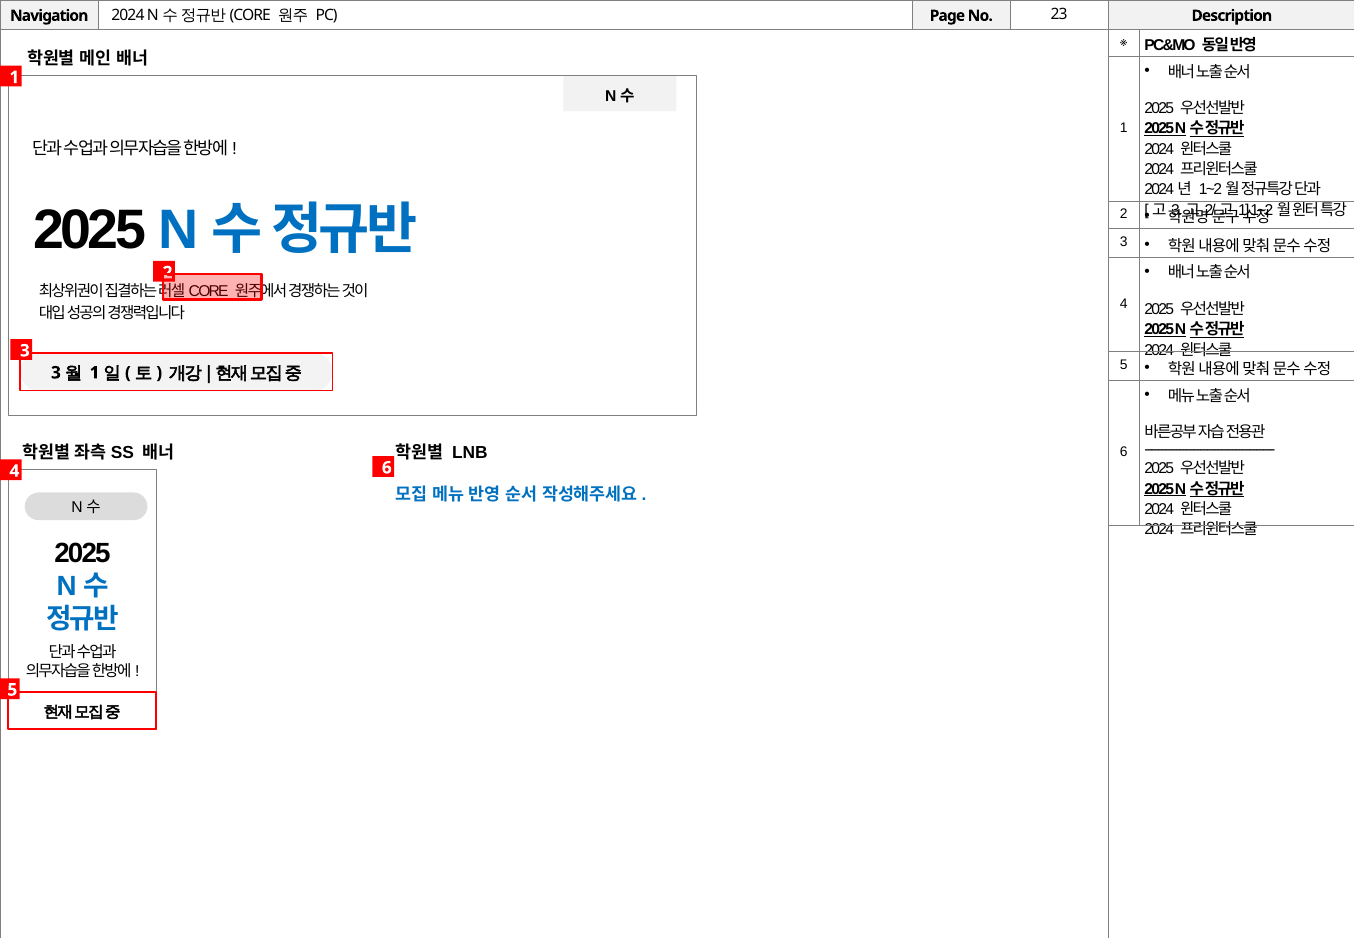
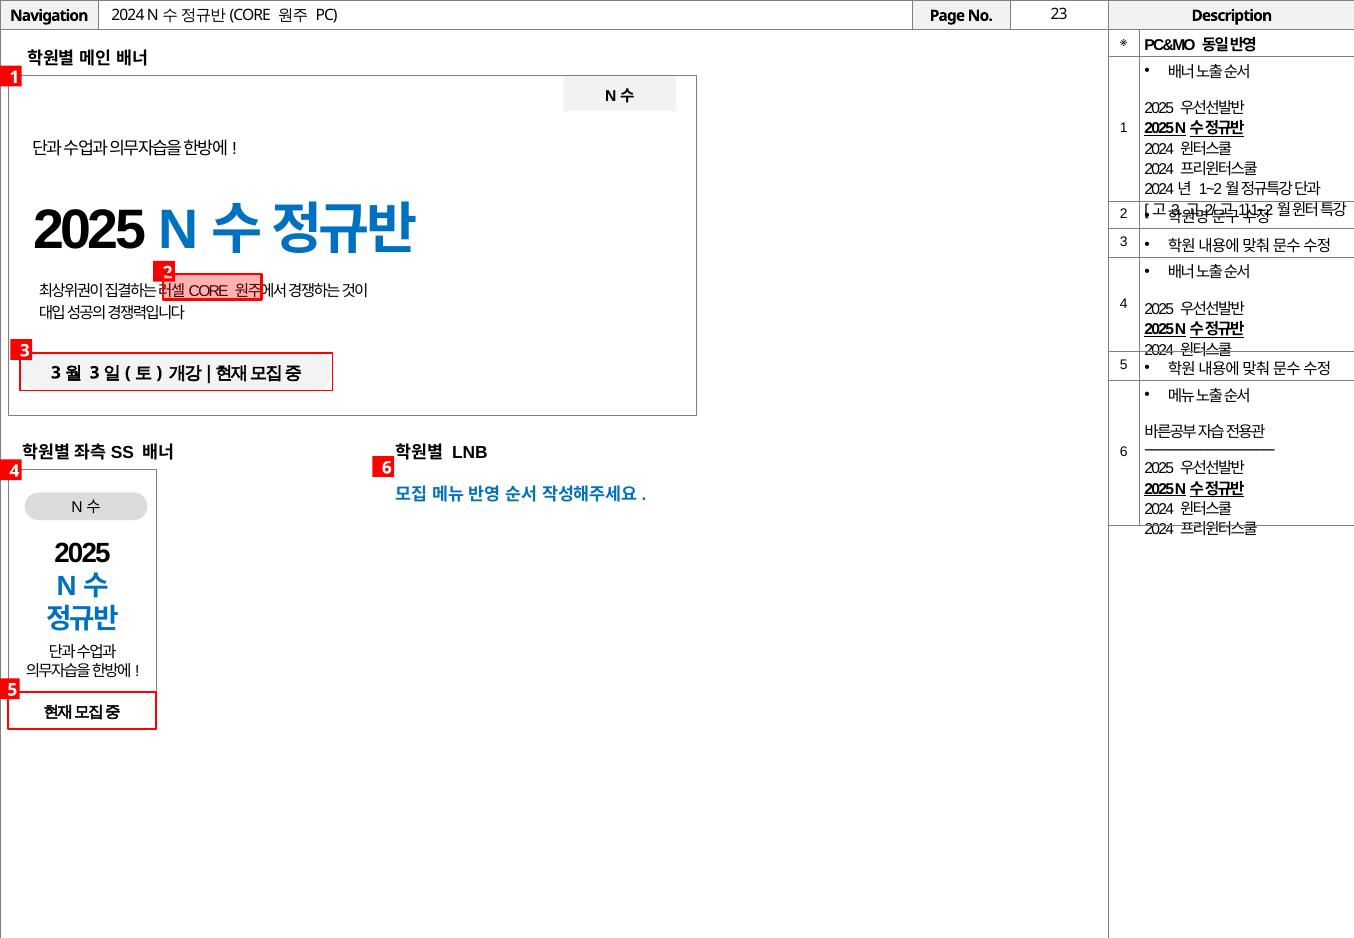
1 at (95, 373): 1 -> 3
